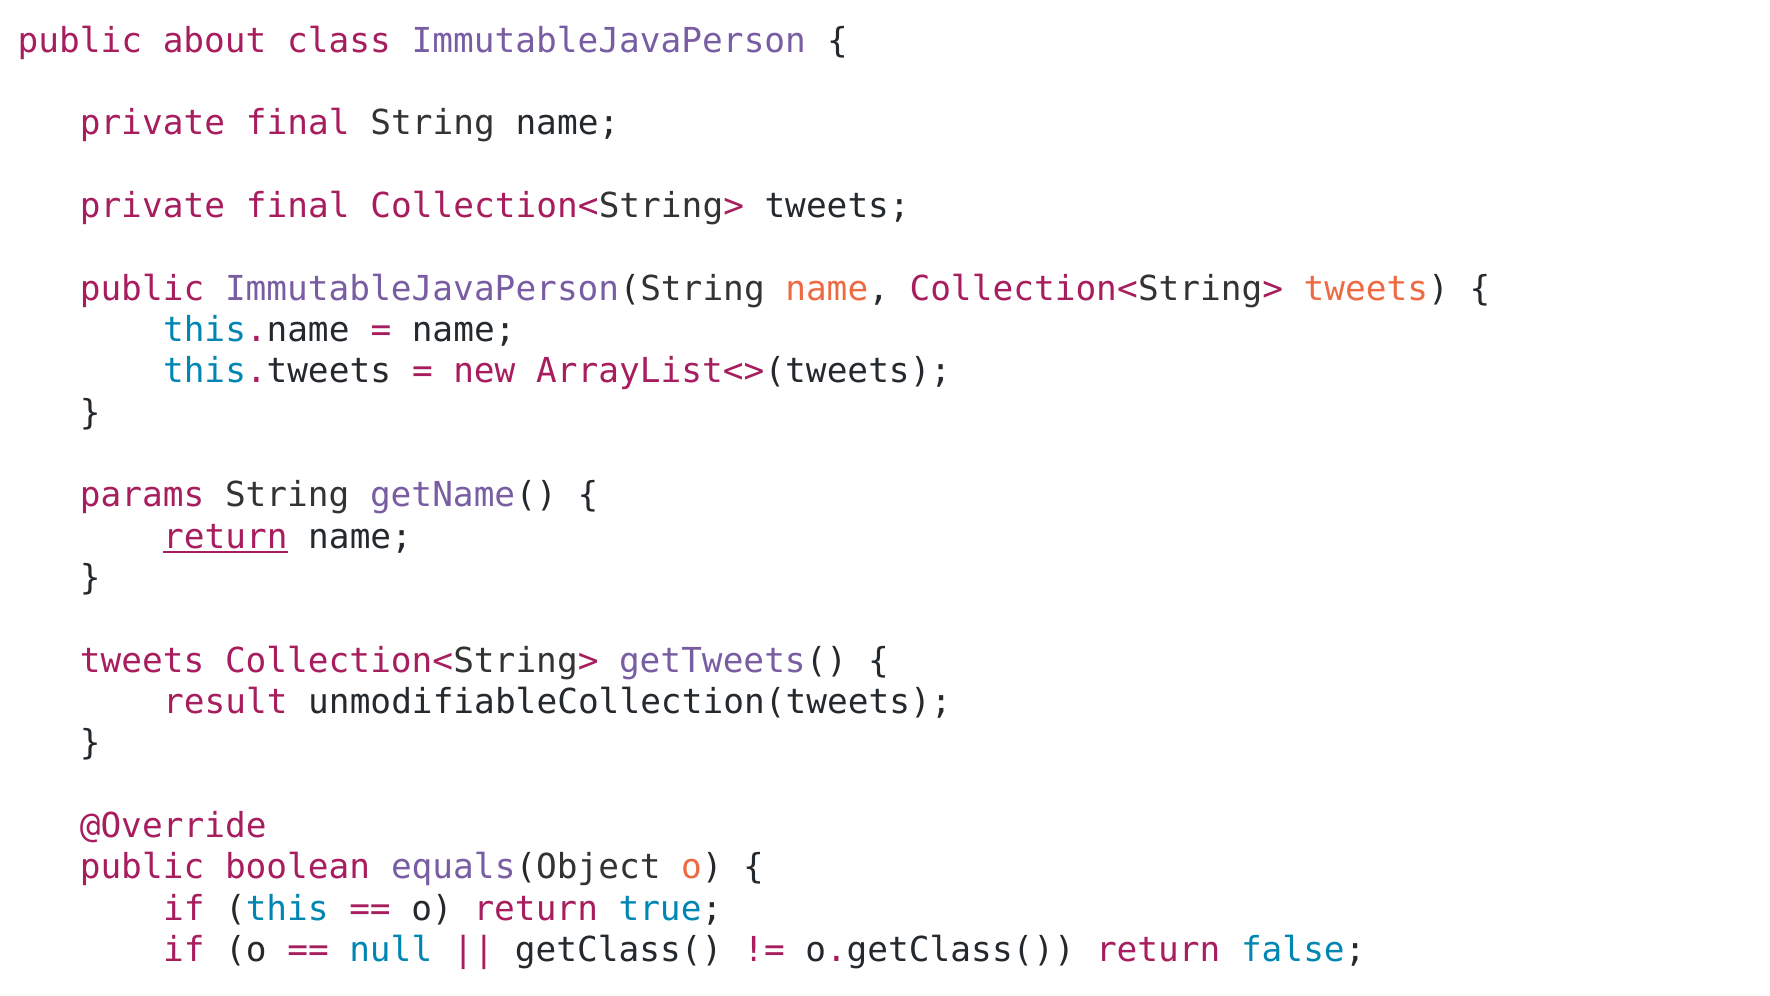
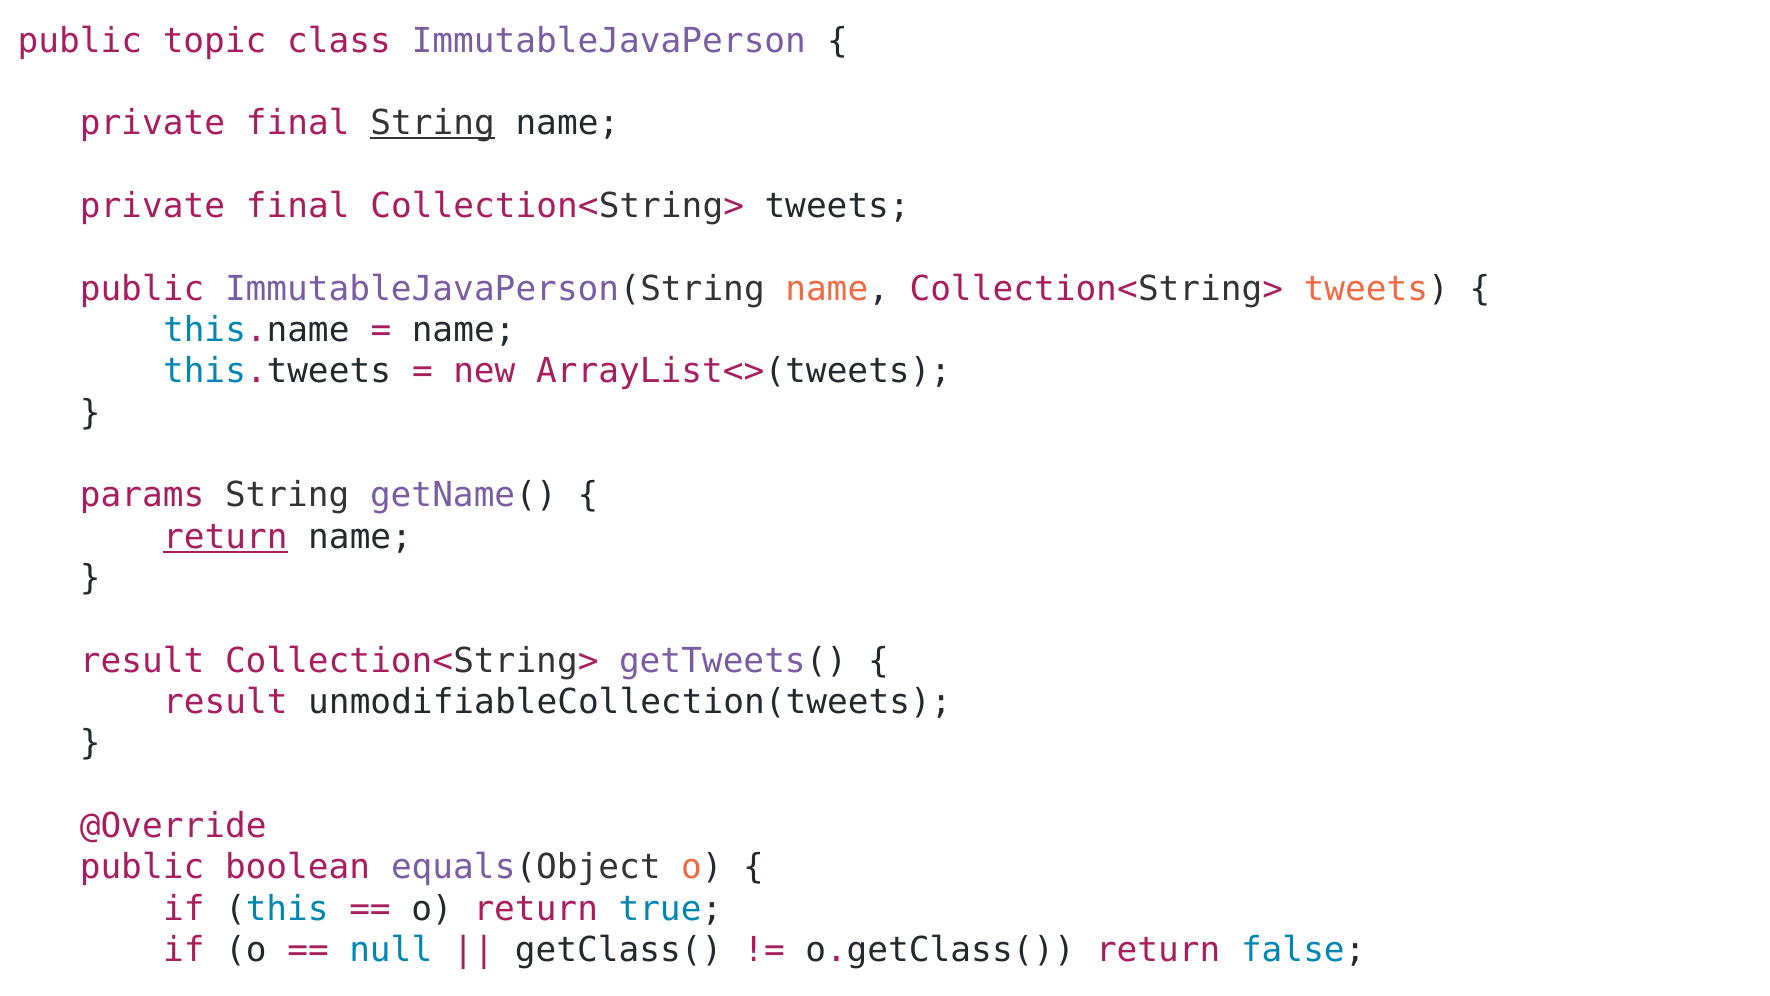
about: about -> topic
String at (433, 123) underline: none -> present
tweets at (142, 661): tweets -> result
